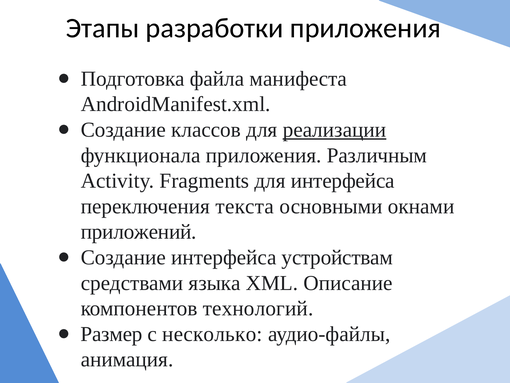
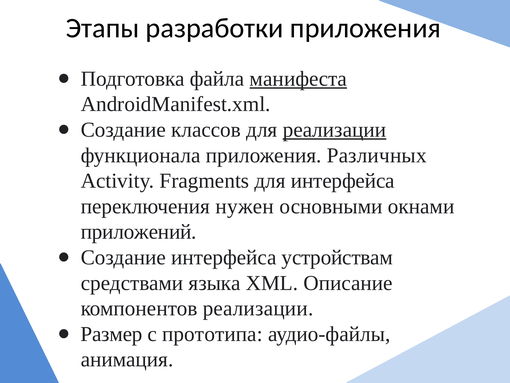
манифеста underline: none -> present
Различным: Различным -> Различных
текста: текста -> нужен
компонентов технологий: технологий -> реализации
несколько: несколько -> прототипа
